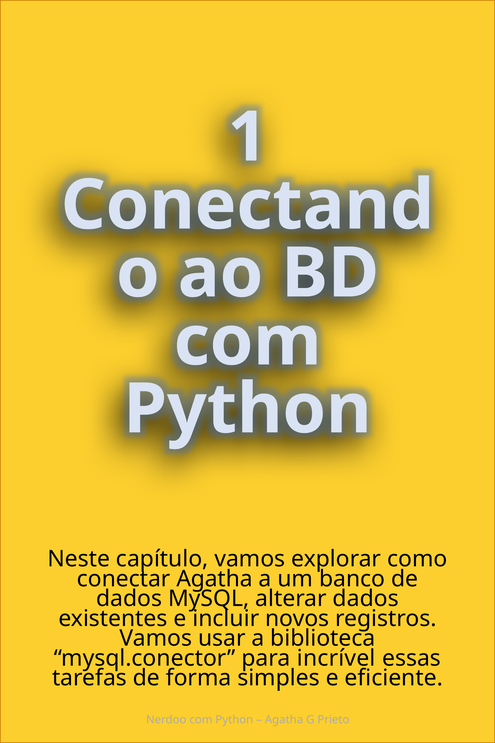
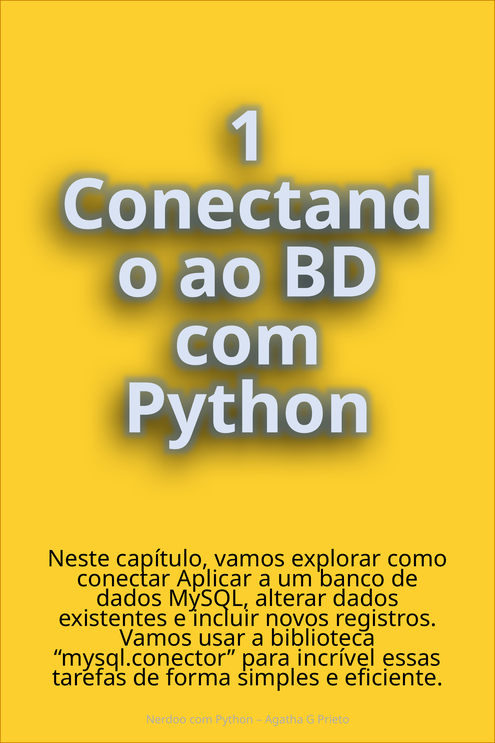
conectar Agatha: Agatha -> Aplicar
